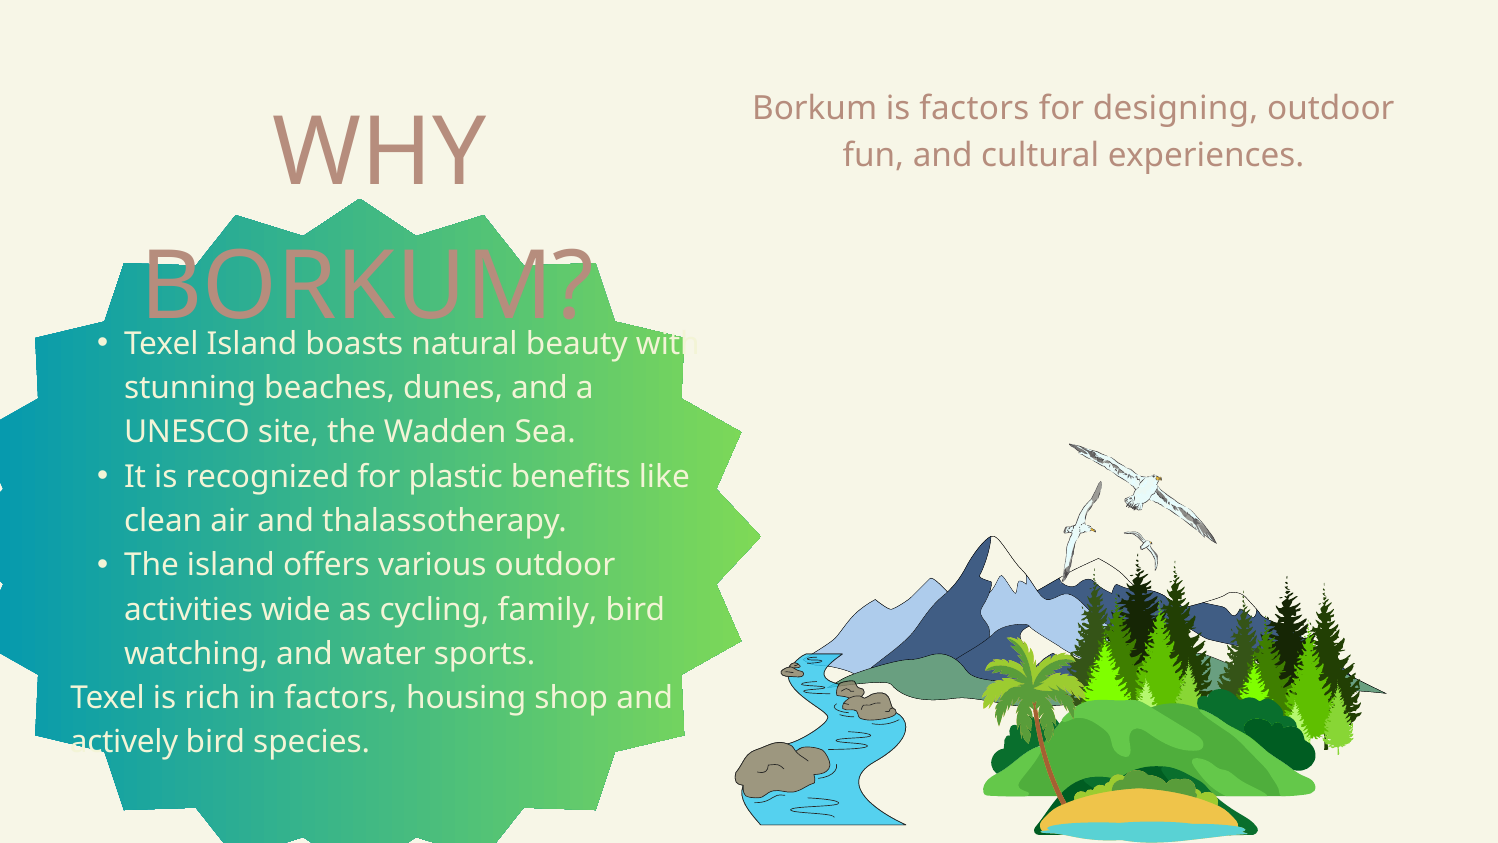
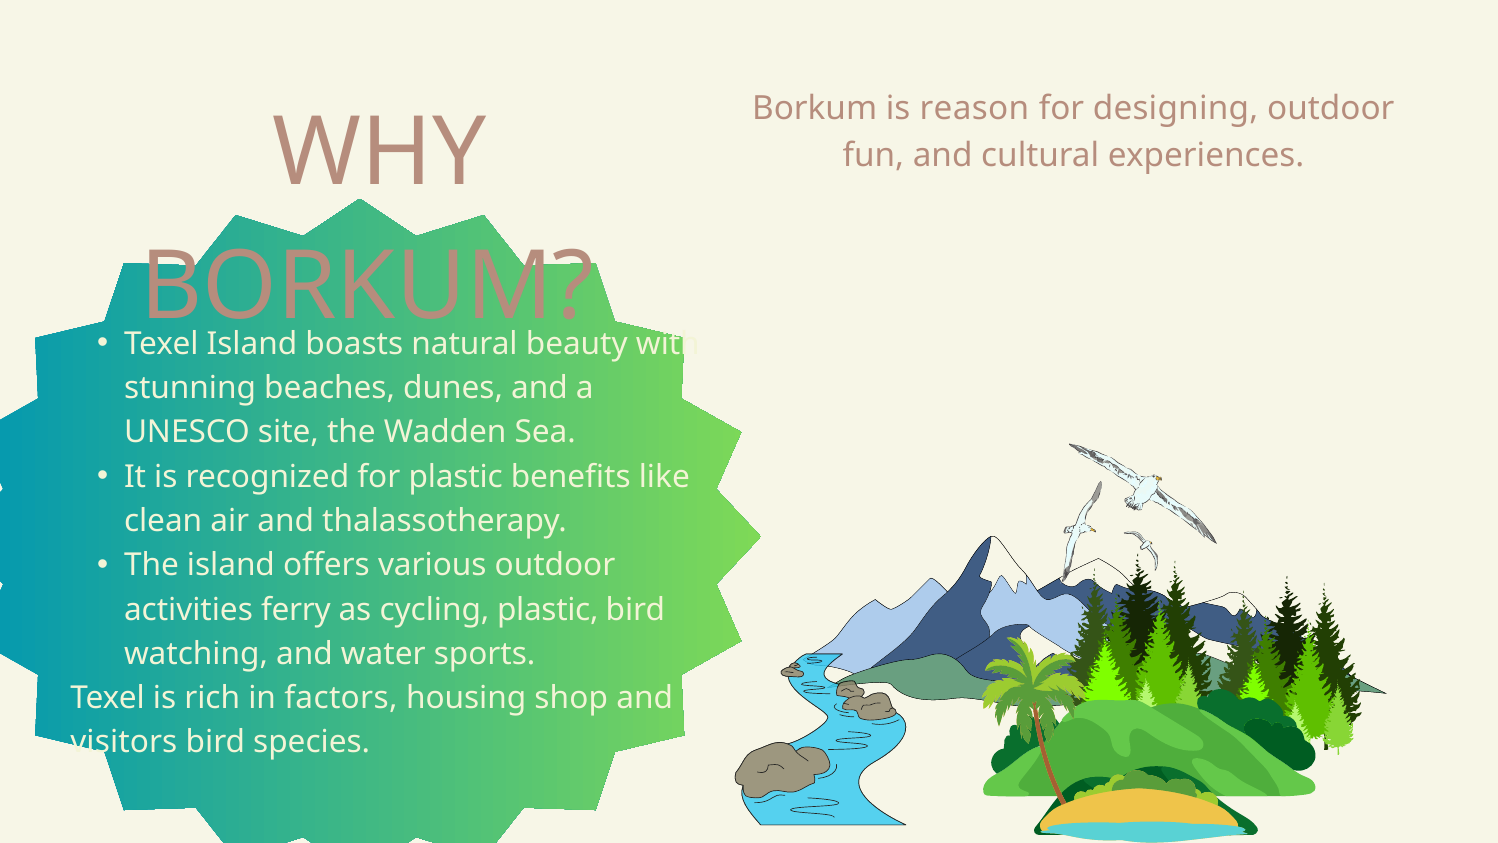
is factors: factors -> reason
wide: wide -> ferry
cycling family: family -> plastic
actively: actively -> visitors
